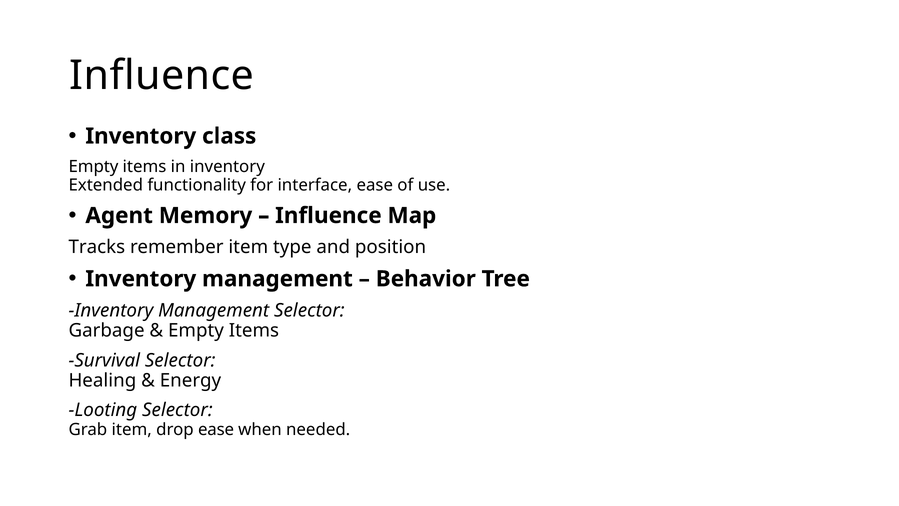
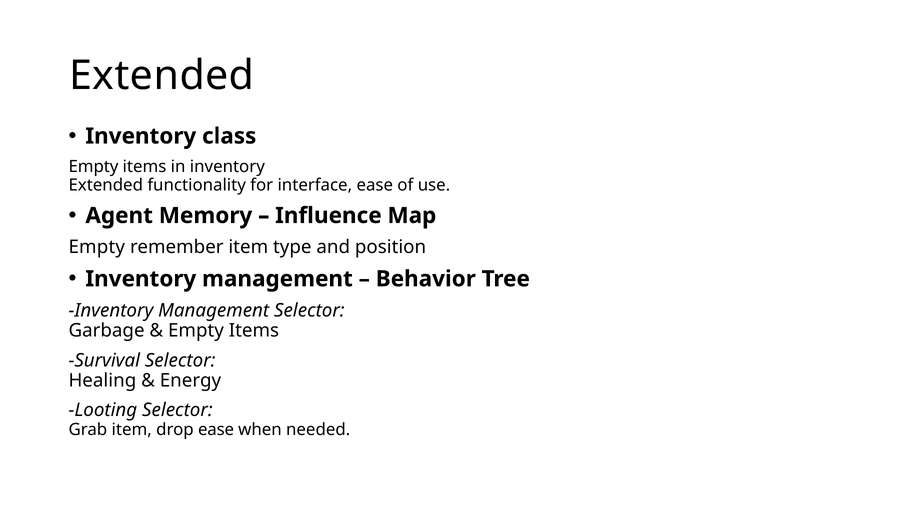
Influence at (162, 76): Influence -> Extended
Tracks at (97, 247): Tracks -> Empty
